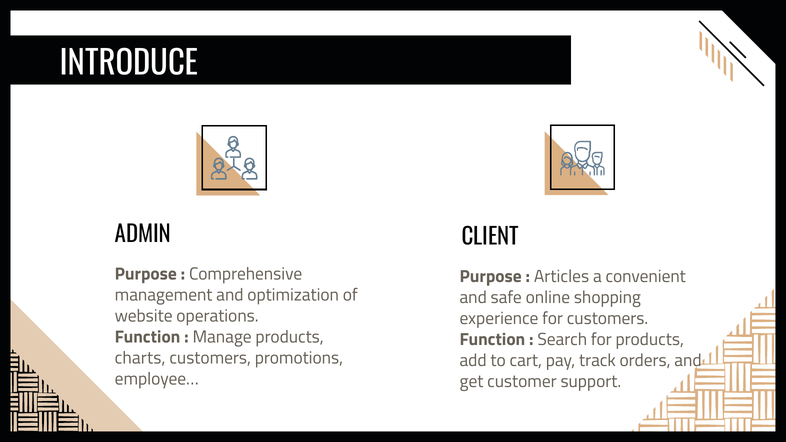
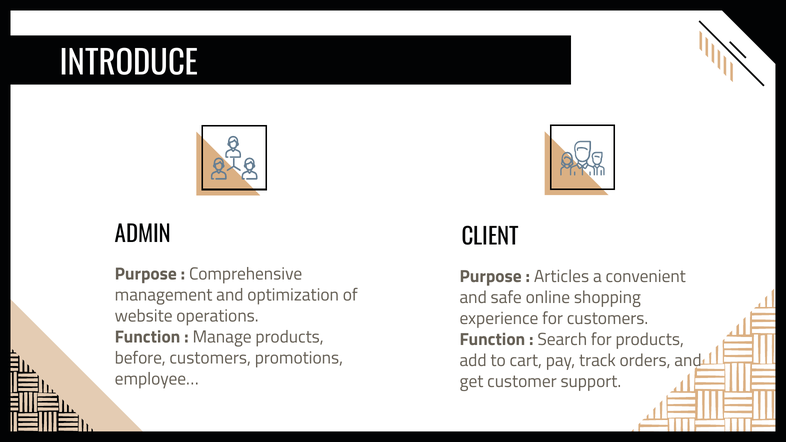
charts: charts -> before
